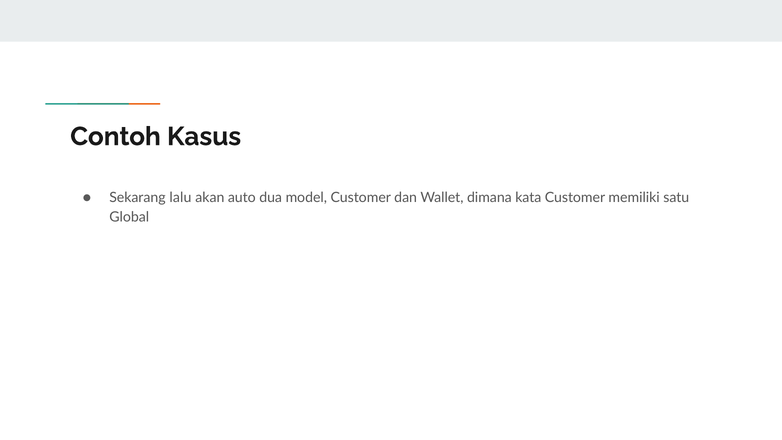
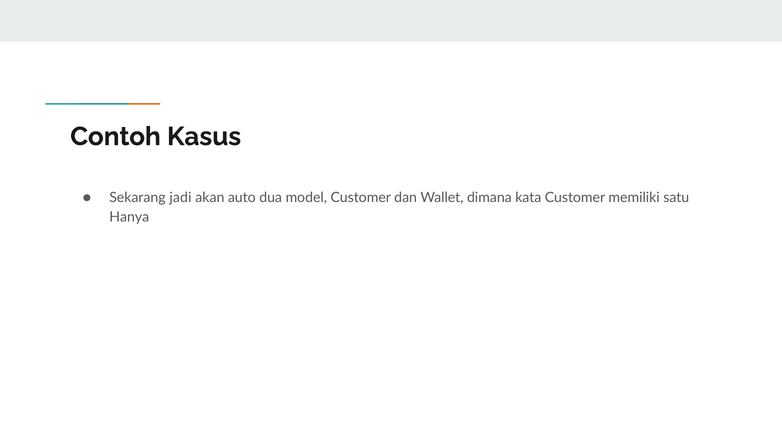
lalu: lalu -> jadi
Global: Global -> Hanya
